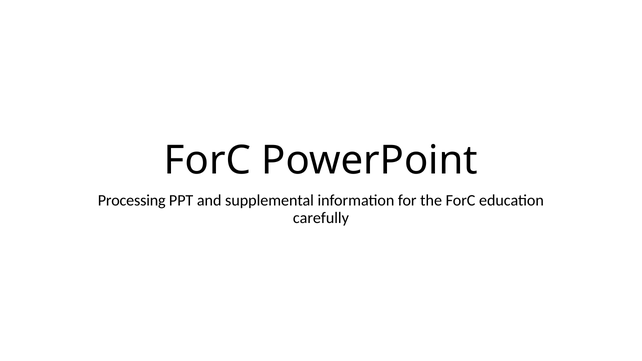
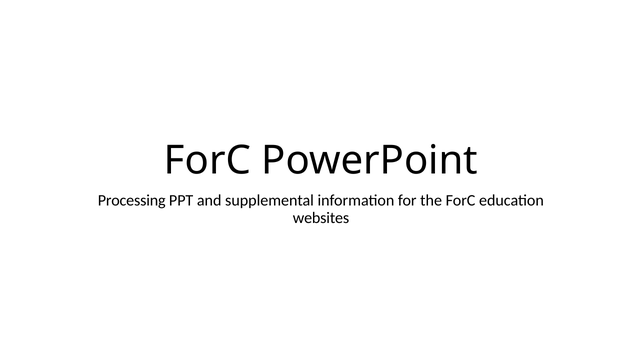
carefully: carefully -> websites
